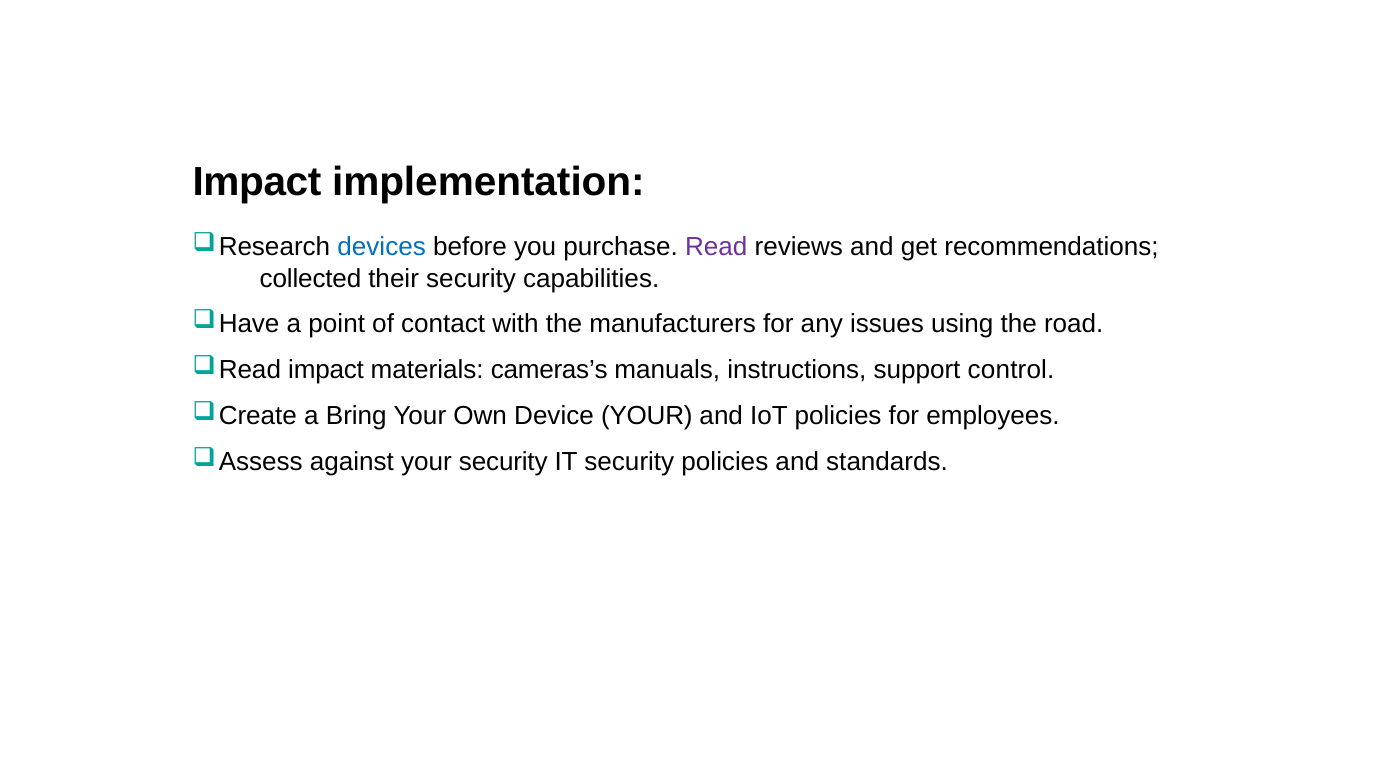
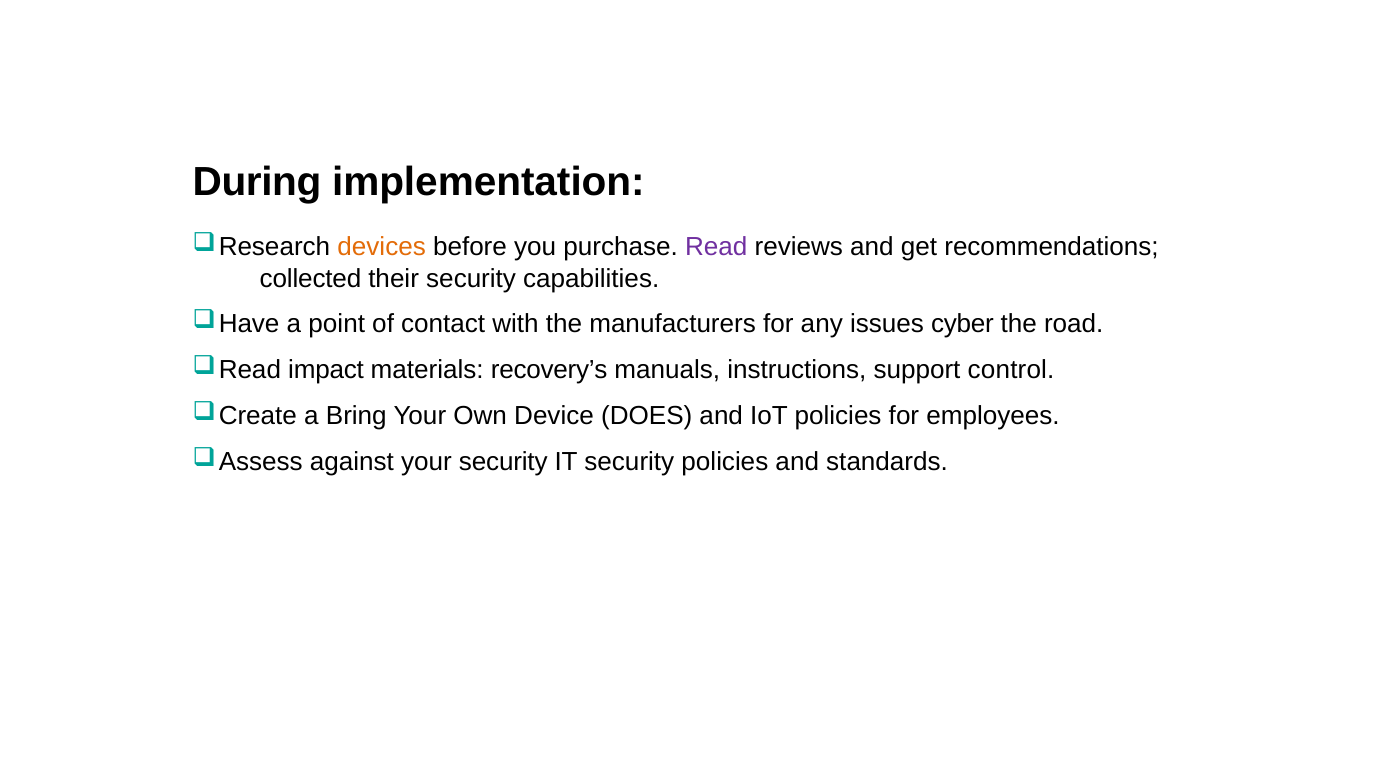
Impact at (257, 182): Impact -> During
devices colour: blue -> orange
using: using -> cyber
cameras’s: cameras’s -> recovery’s
Device YOUR: YOUR -> DOES
